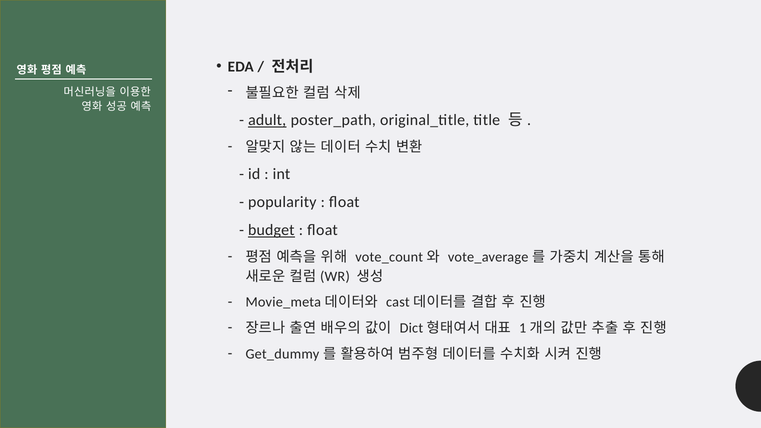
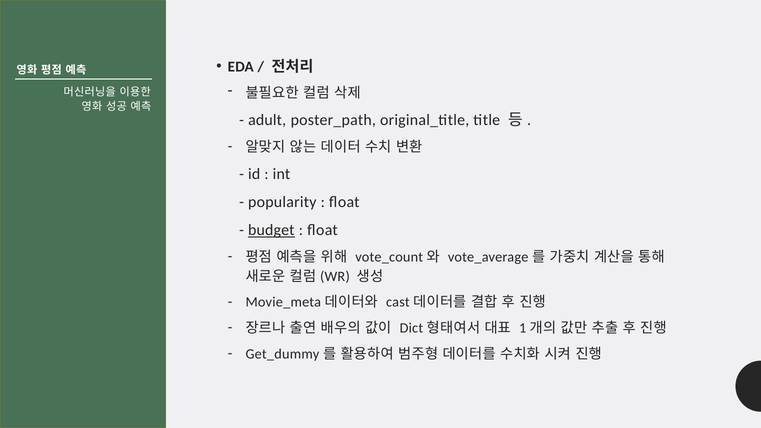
adult underline: present -> none
